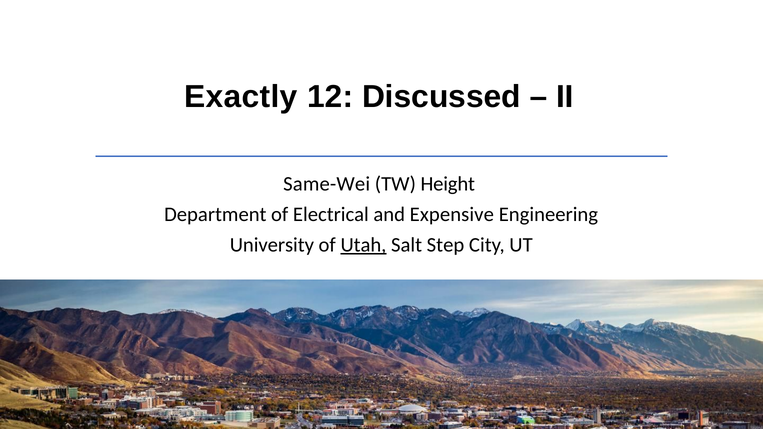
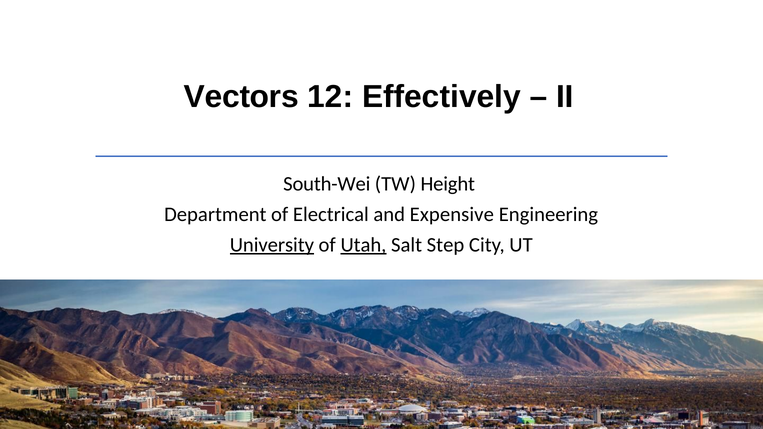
Exactly: Exactly -> Vectors
Discussed: Discussed -> Effectively
Same-Wei: Same-Wei -> South-Wei
University underline: none -> present
